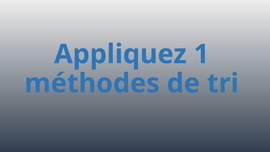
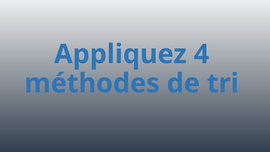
1: 1 -> 4
